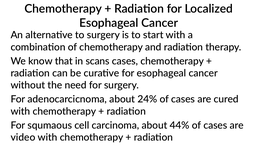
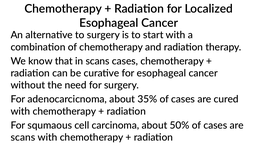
24%: 24% -> 35%
44%: 44% -> 50%
video at (23, 138): video -> scans
